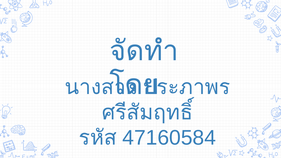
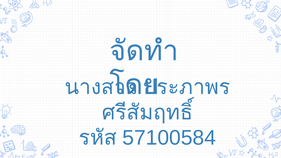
47160584: 47160584 -> 57100584
